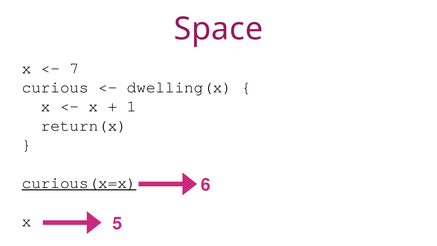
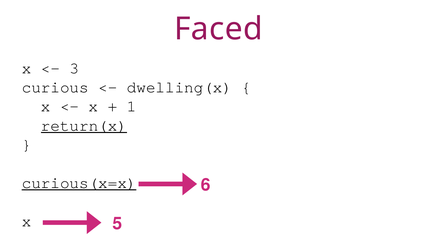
Space: Space -> Faced
7: 7 -> 3
return(x underline: none -> present
